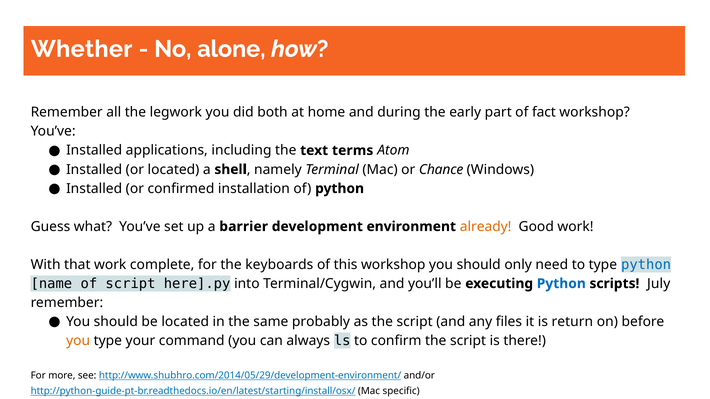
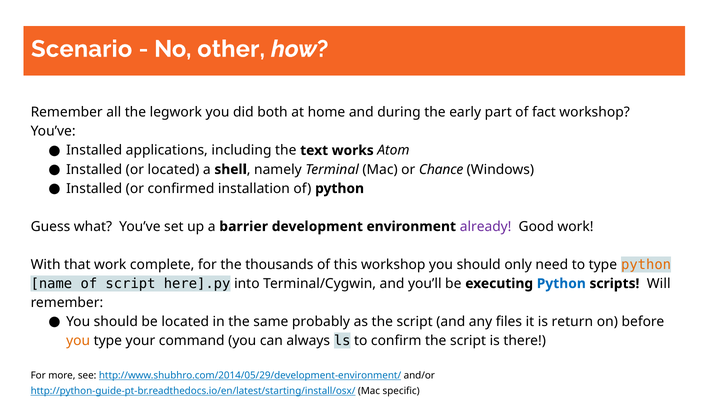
Whether: Whether -> Scenario
alone: alone -> other
terms: terms -> works
already colour: orange -> purple
keyboards: keyboards -> thousands
python at (646, 265) colour: blue -> orange
July: July -> Will
